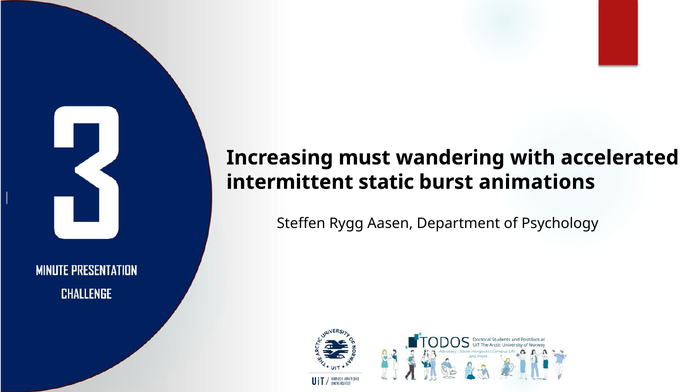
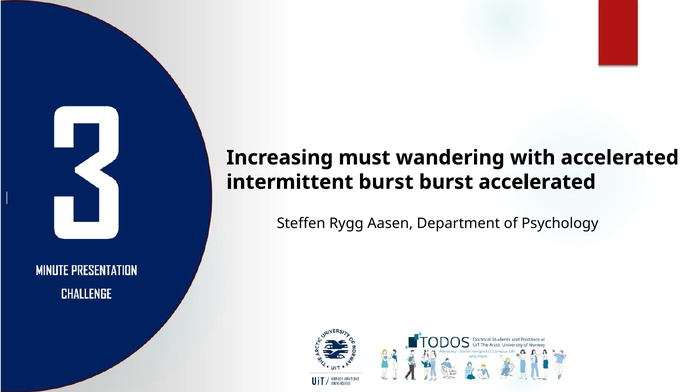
intermittent static: static -> burst
burst animations: animations -> accelerated
